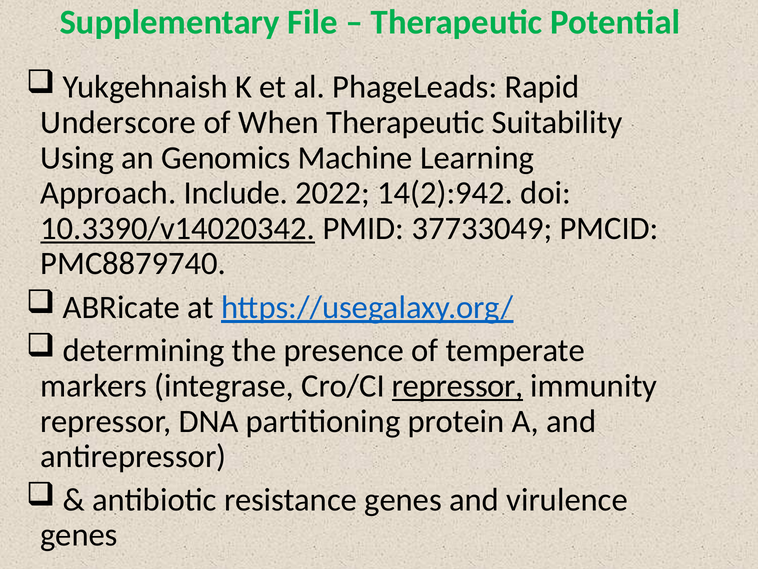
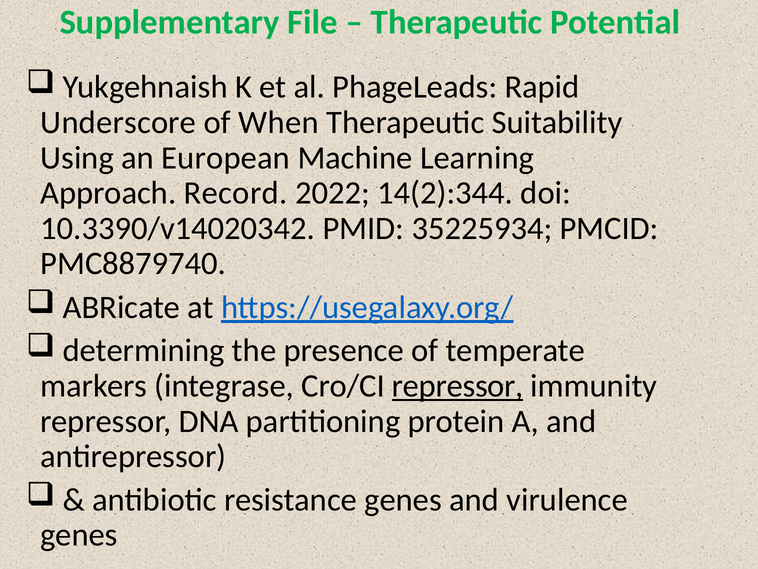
Genomics: Genomics -> European
Include: Include -> Record
14(2):942: 14(2):942 -> 14(2):344
10.3390/v14020342 underline: present -> none
37733049: 37733049 -> 35225934
